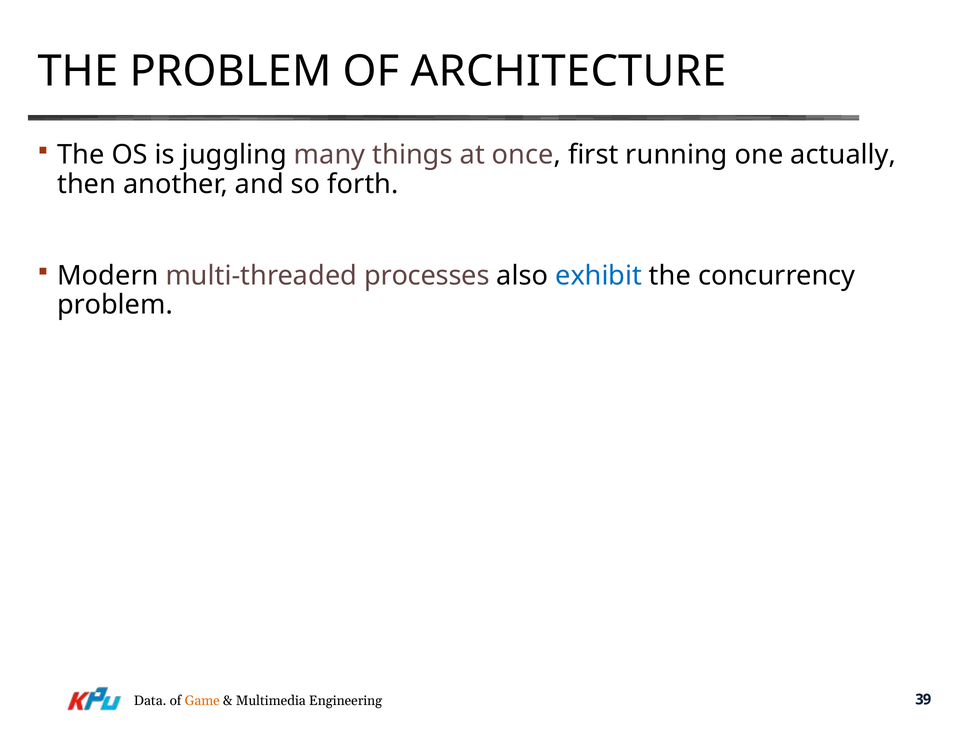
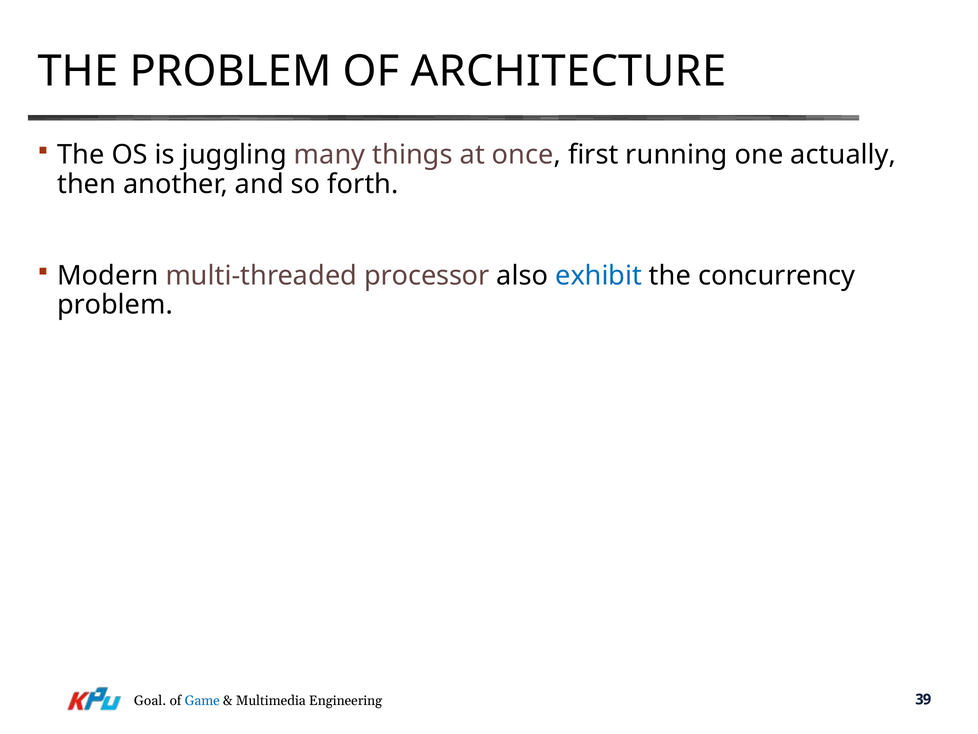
processes: processes -> processor
Data: Data -> Goal
Game colour: orange -> blue
